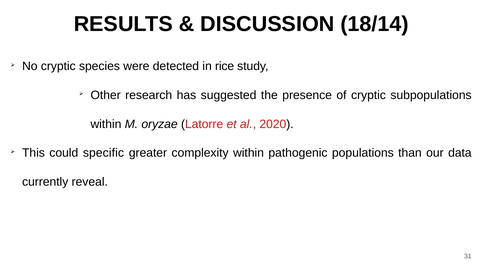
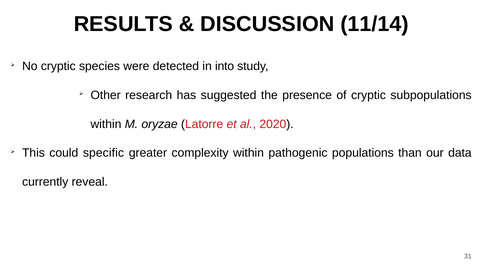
18/14: 18/14 -> 11/14
rice: rice -> into
